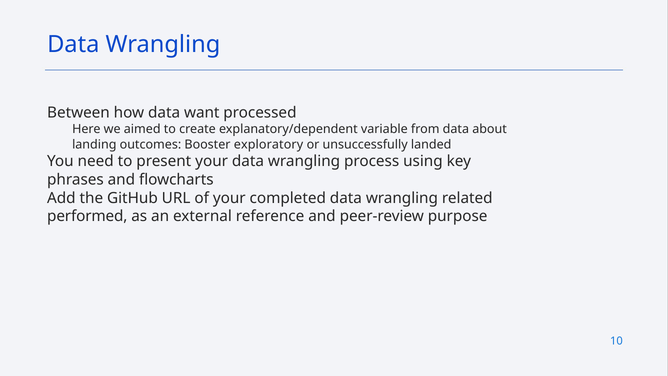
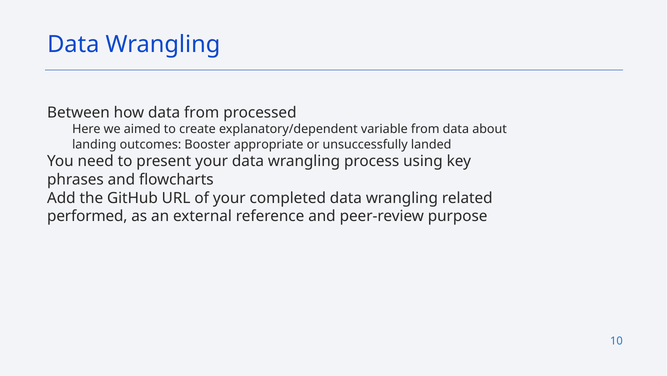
data want: want -> from
exploratory: exploratory -> appropriate
